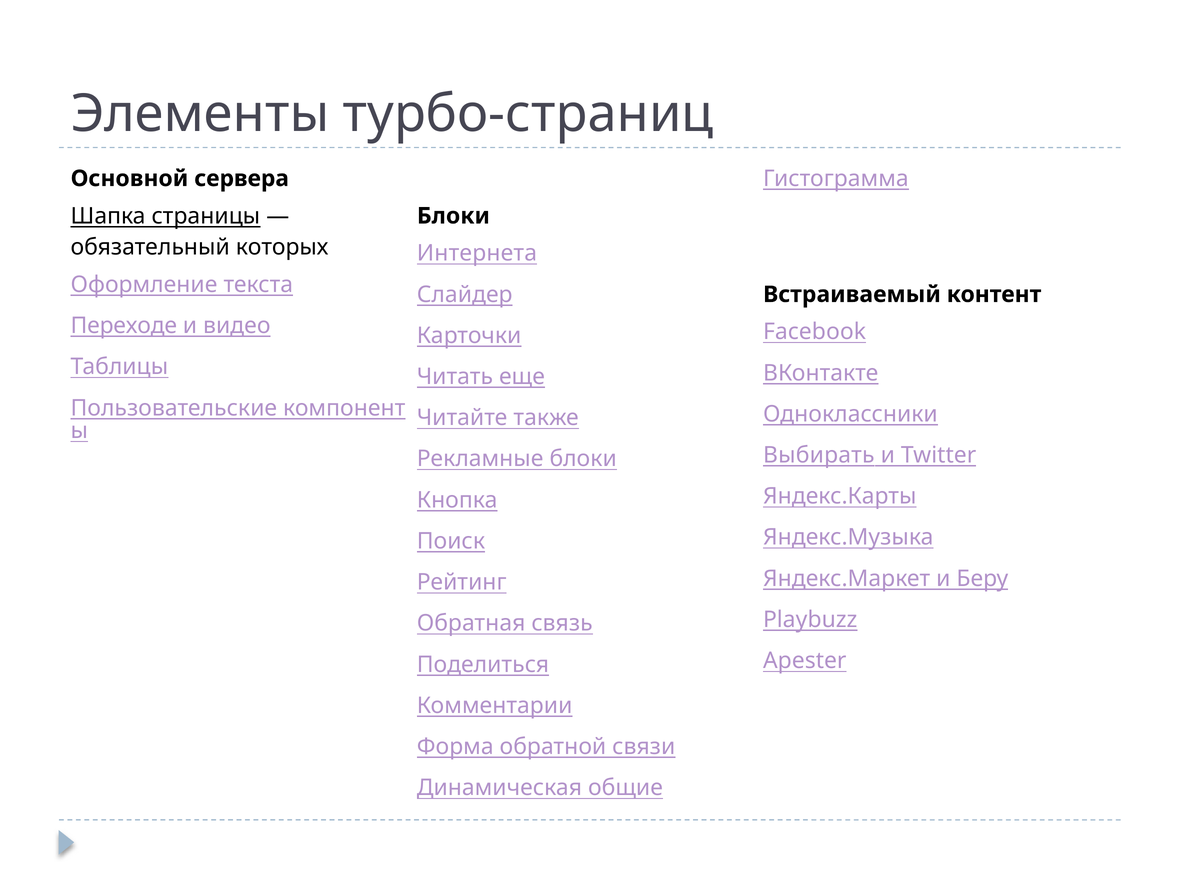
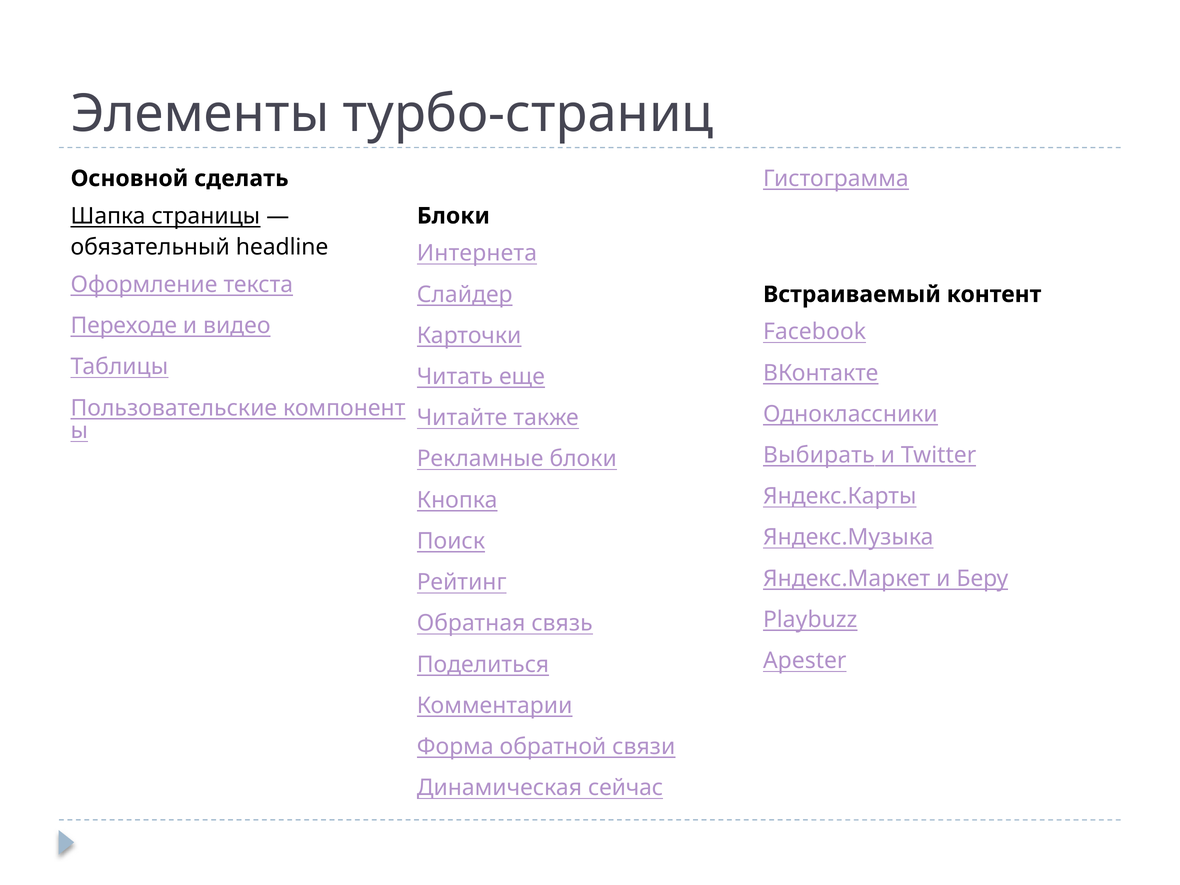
сервера: сервера -> сделать
которых: которых -> headline
общие: общие -> сейчас
